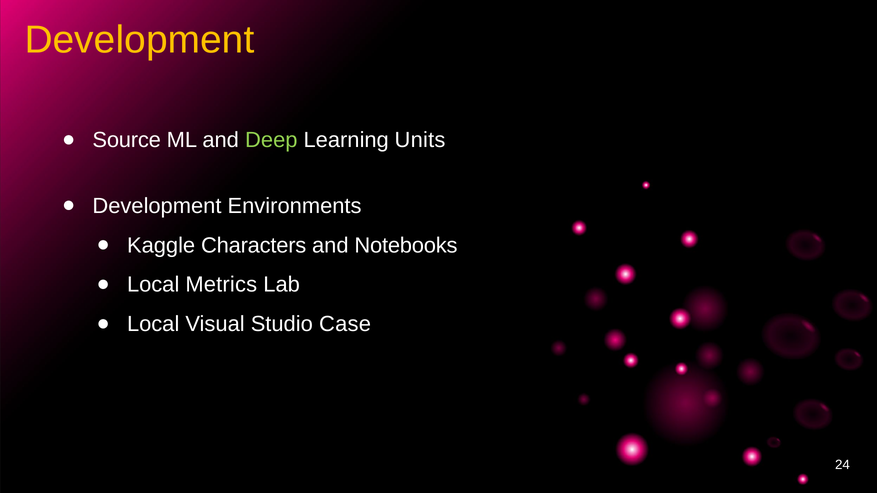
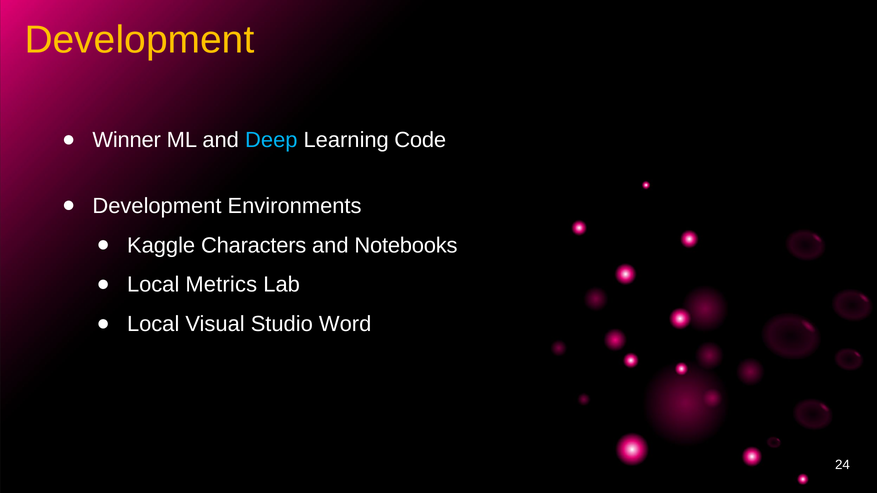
Source: Source -> Winner
Deep colour: light green -> light blue
Units: Units -> Code
Case: Case -> Word
